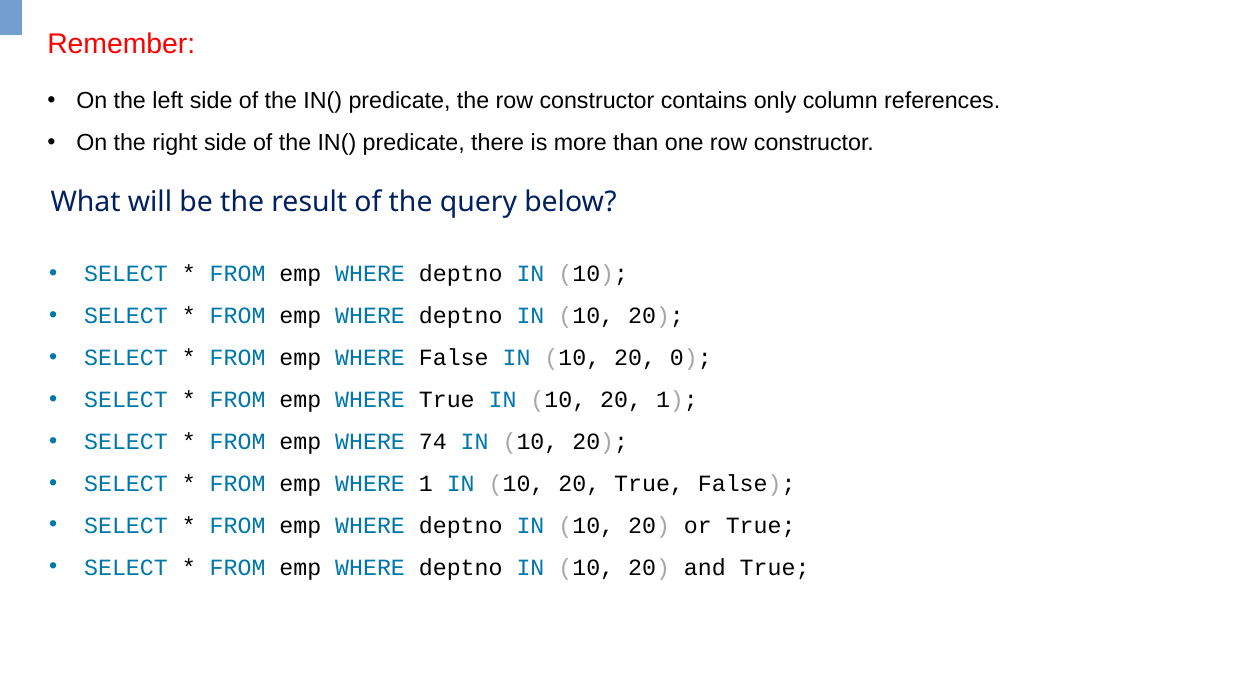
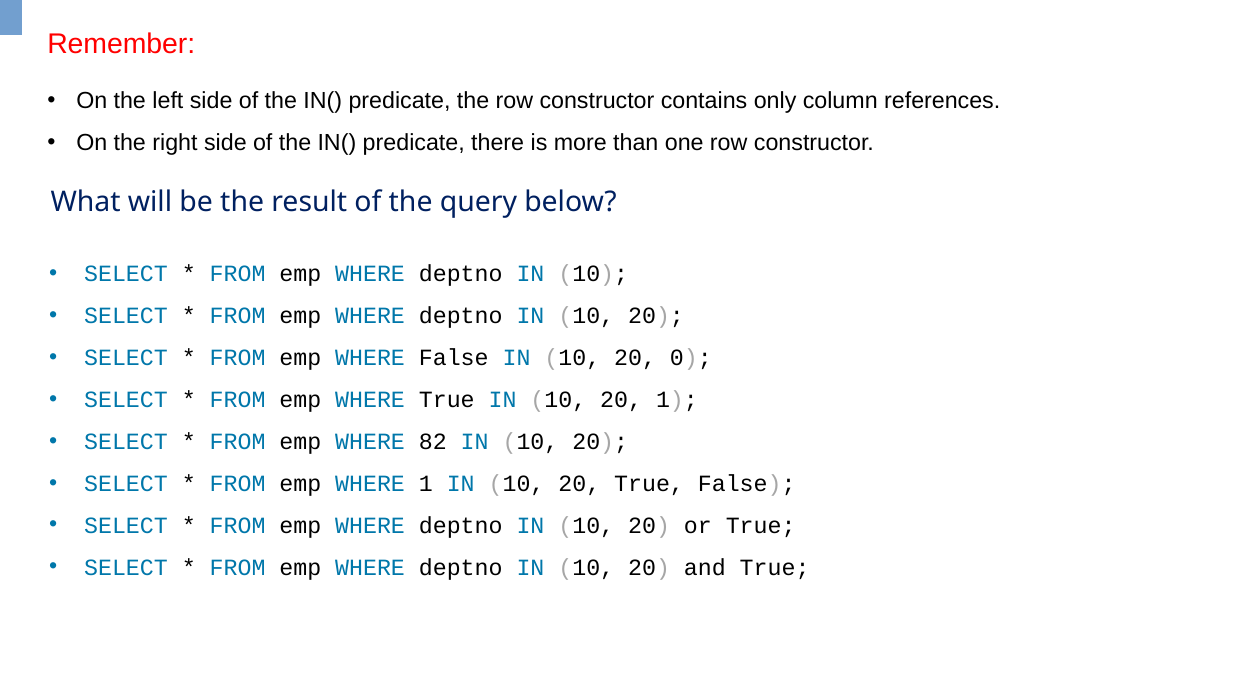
74: 74 -> 82
